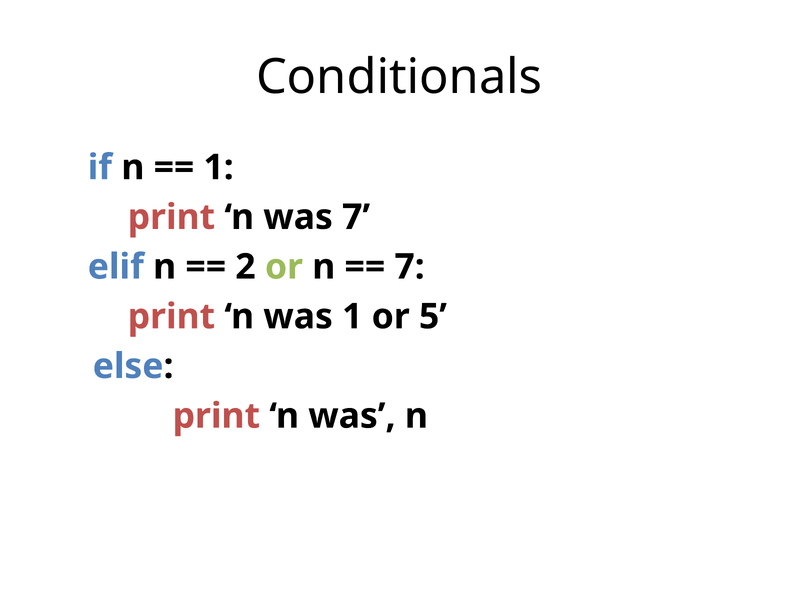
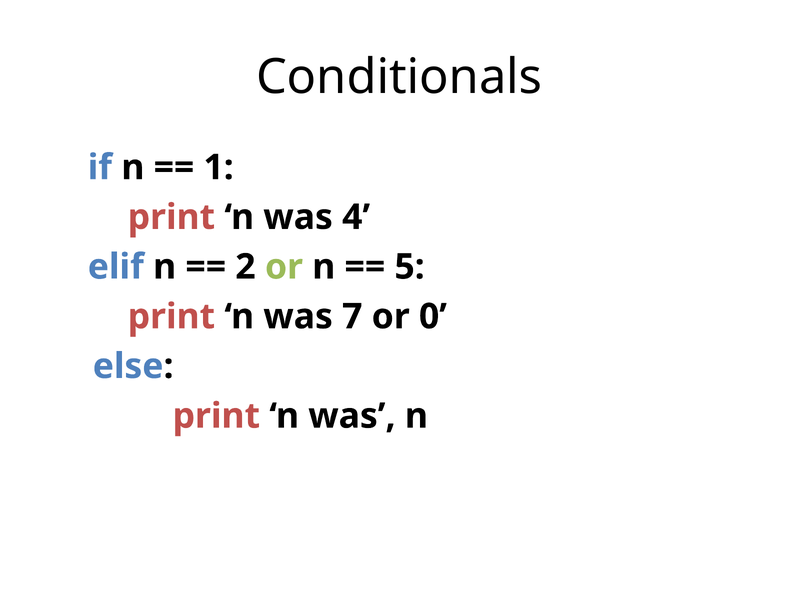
was 7: 7 -> 4
7 at (410, 267): 7 -> 5
was 1: 1 -> 7
5: 5 -> 0
